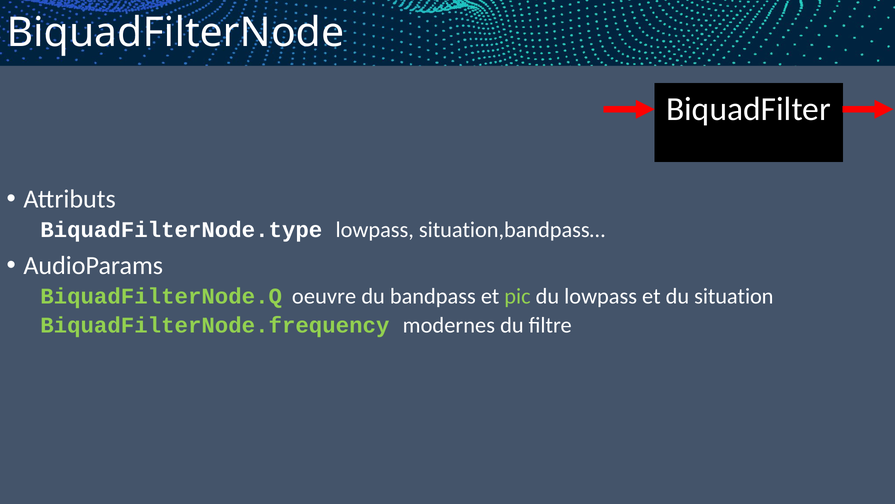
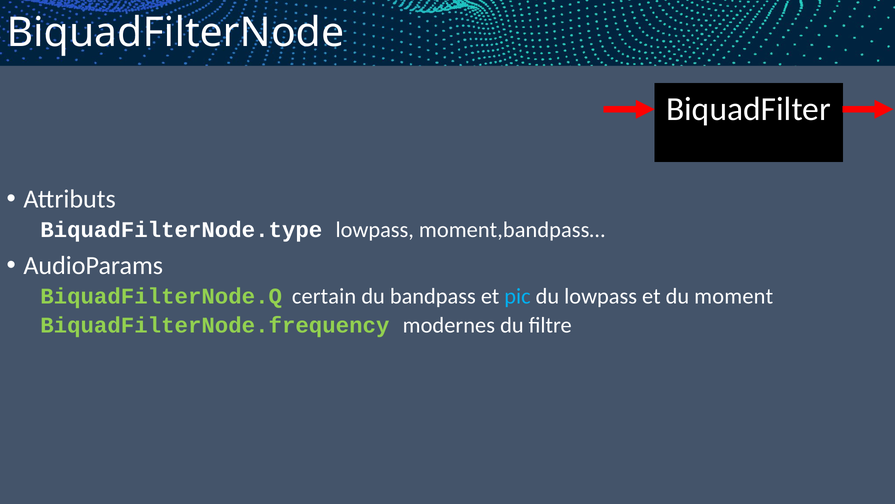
situation,bandpass…: situation,bandpass… -> moment,bandpass…
oeuvre: oeuvre -> certain
pic colour: light green -> light blue
situation: situation -> moment
